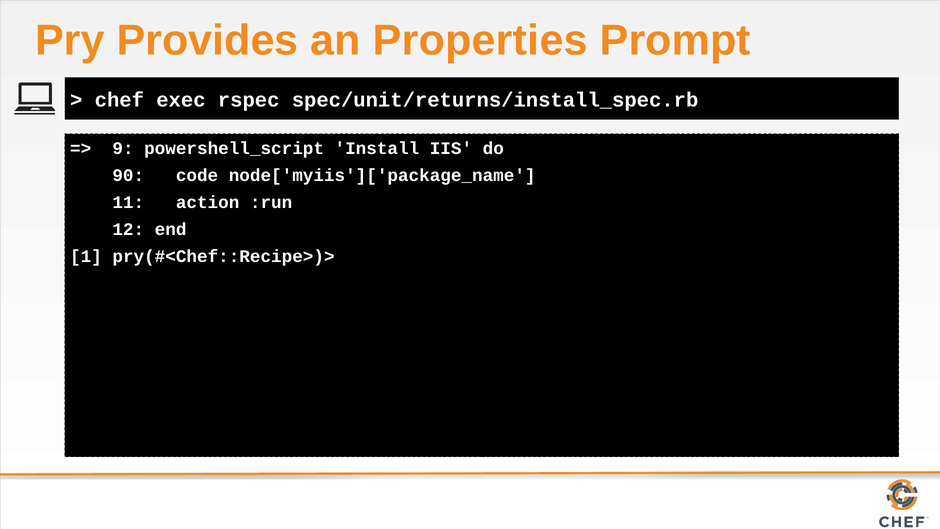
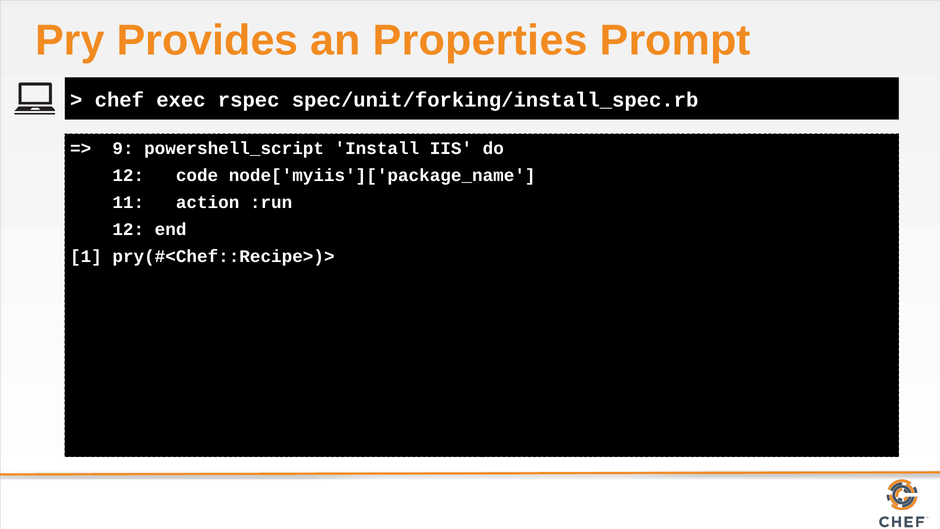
spec/unit/returns/install_spec.rb: spec/unit/returns/install_spec.rb -> spec/unit/forking/install_spec.rb
90 at (128, 175): 90 -> 12
